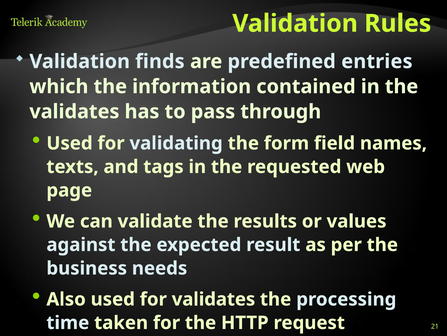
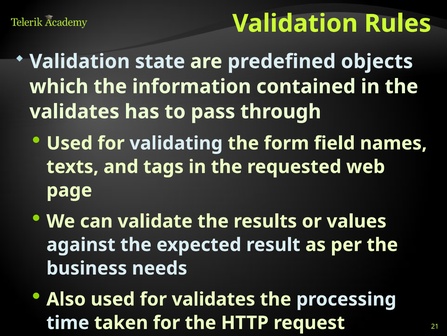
finds: finds -> state
entries: entries -> objects
